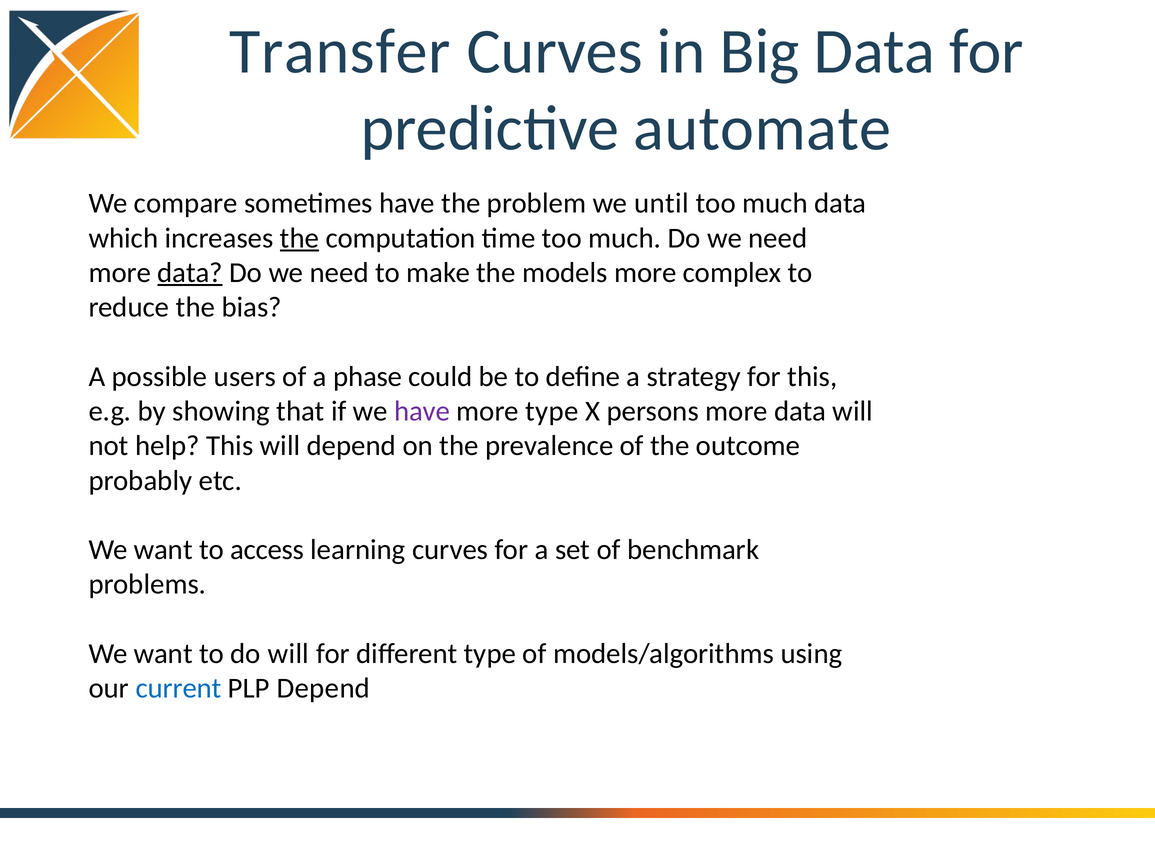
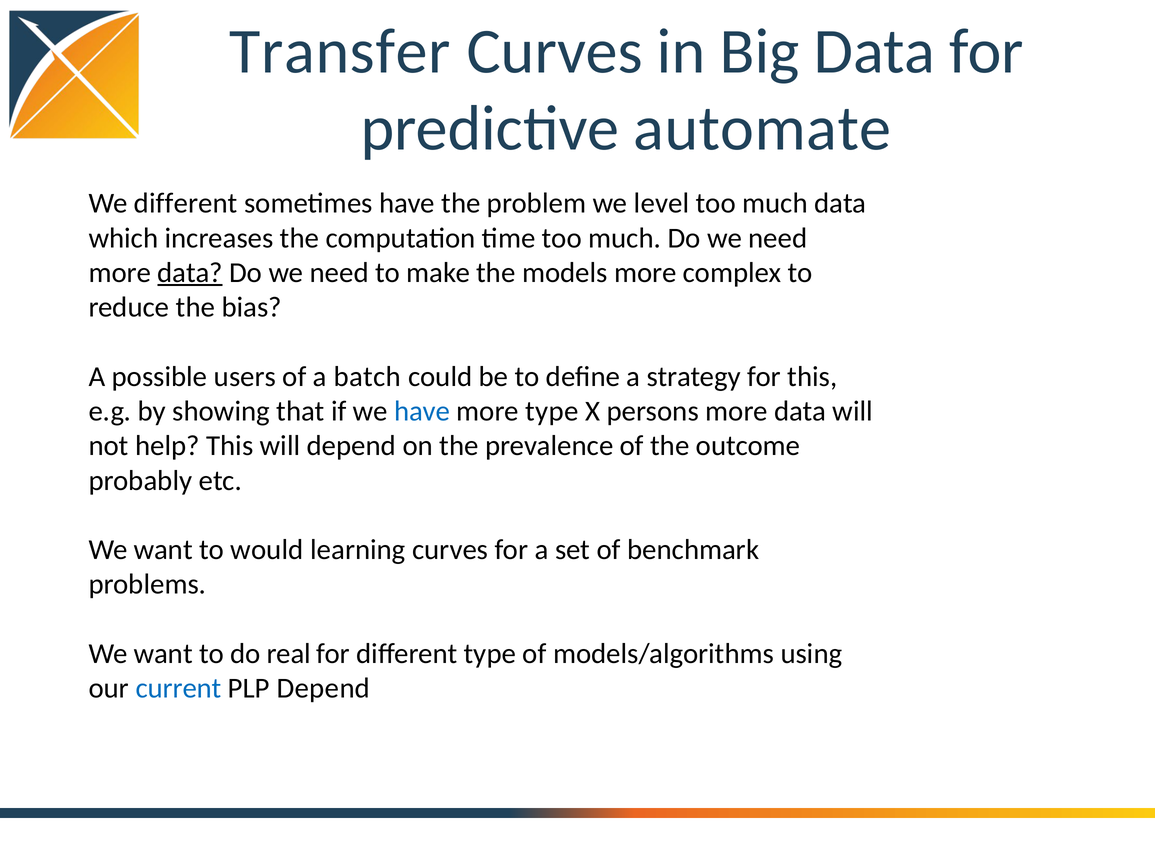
We compare: compare -> different
until: until -> level
the at (299, 238) underline: present -> none
phase: phase -> batch
have at (422, 411) colour: purple -> blue
access: access -> would
do will: will -> real
